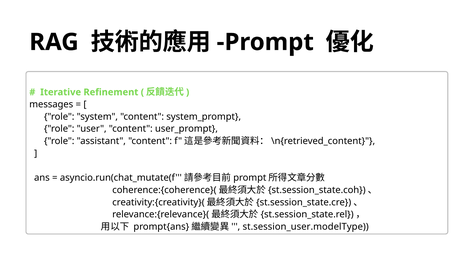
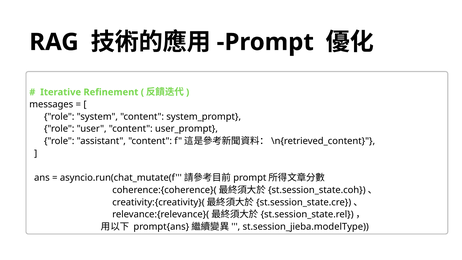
st.session_user.modelType: st.session_user.modelType -> st.session_jieba.modelType
